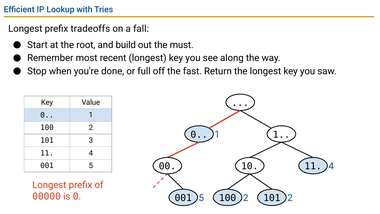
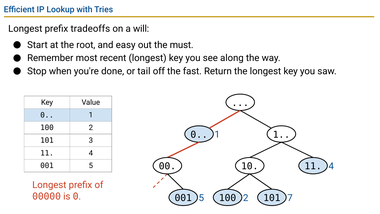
fall: fall -> will
build: build -> easy
full: full -> tail
2 2: 2 -> 7
